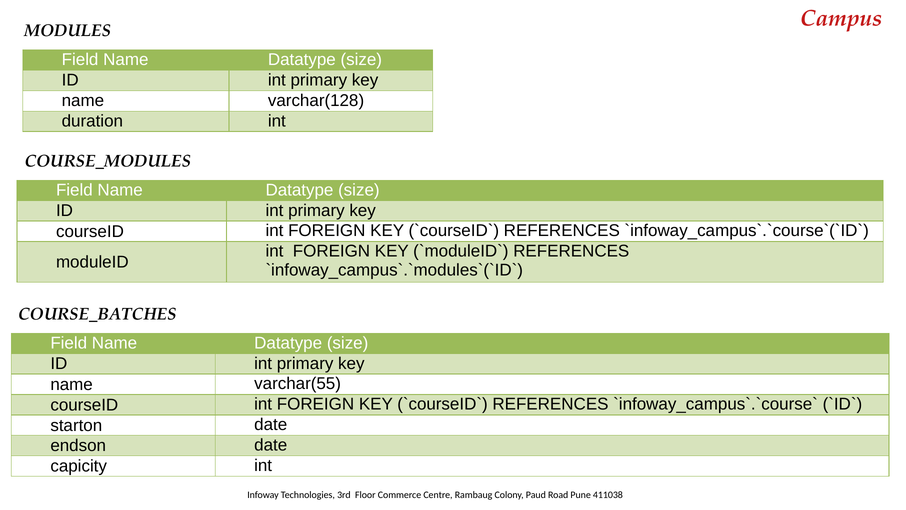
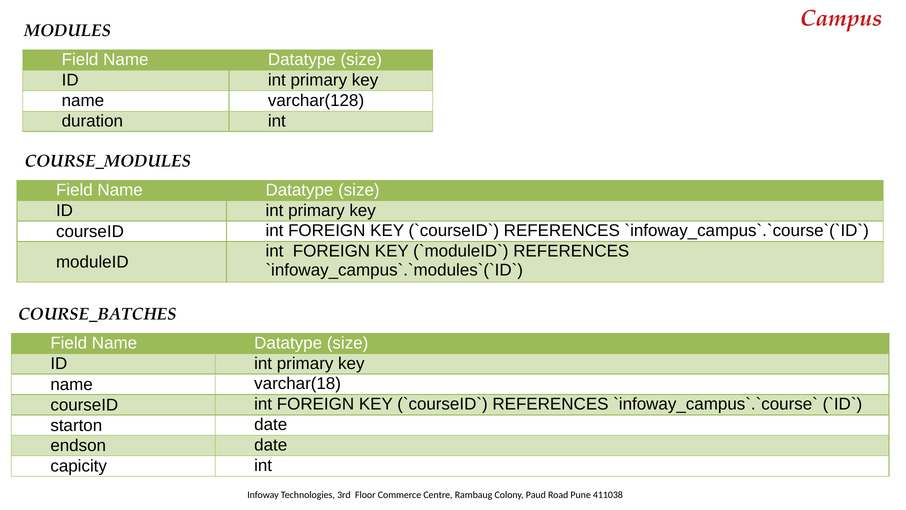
varchar(55: varchar(55 -> varchar(18
